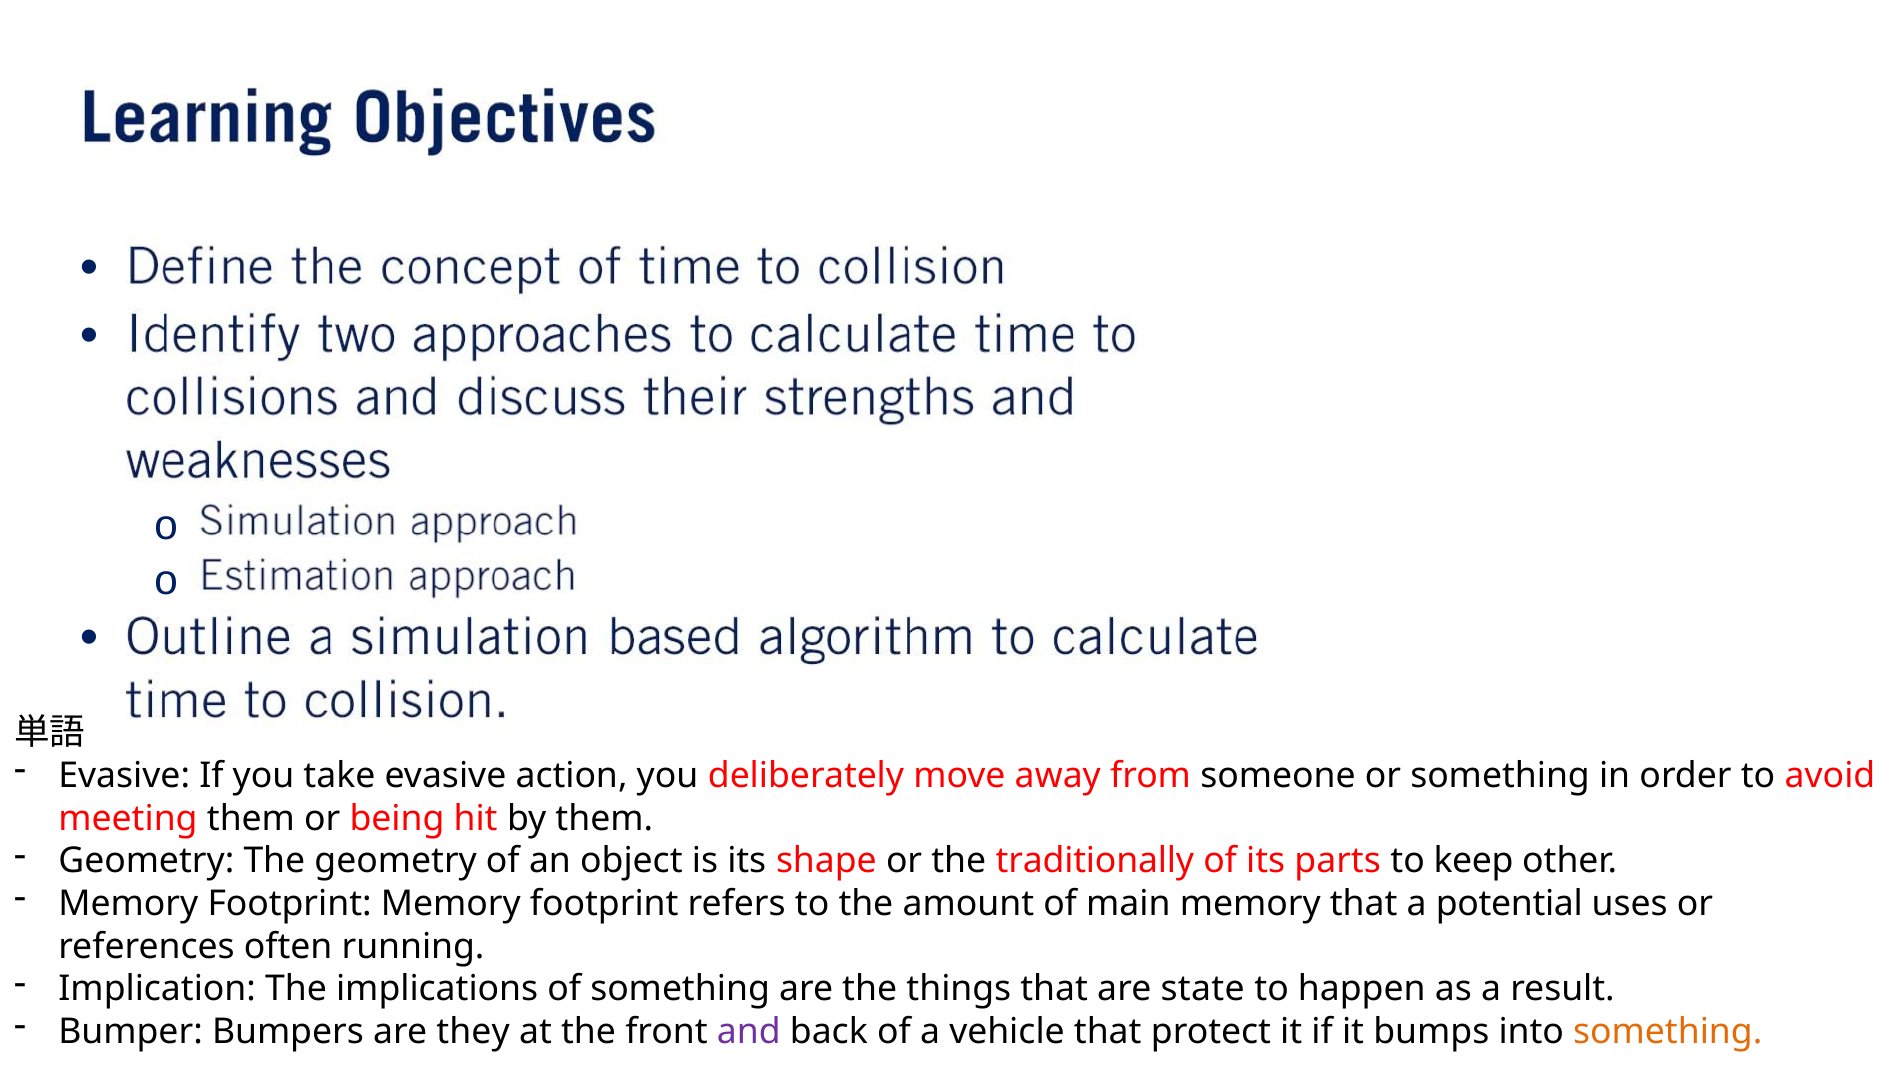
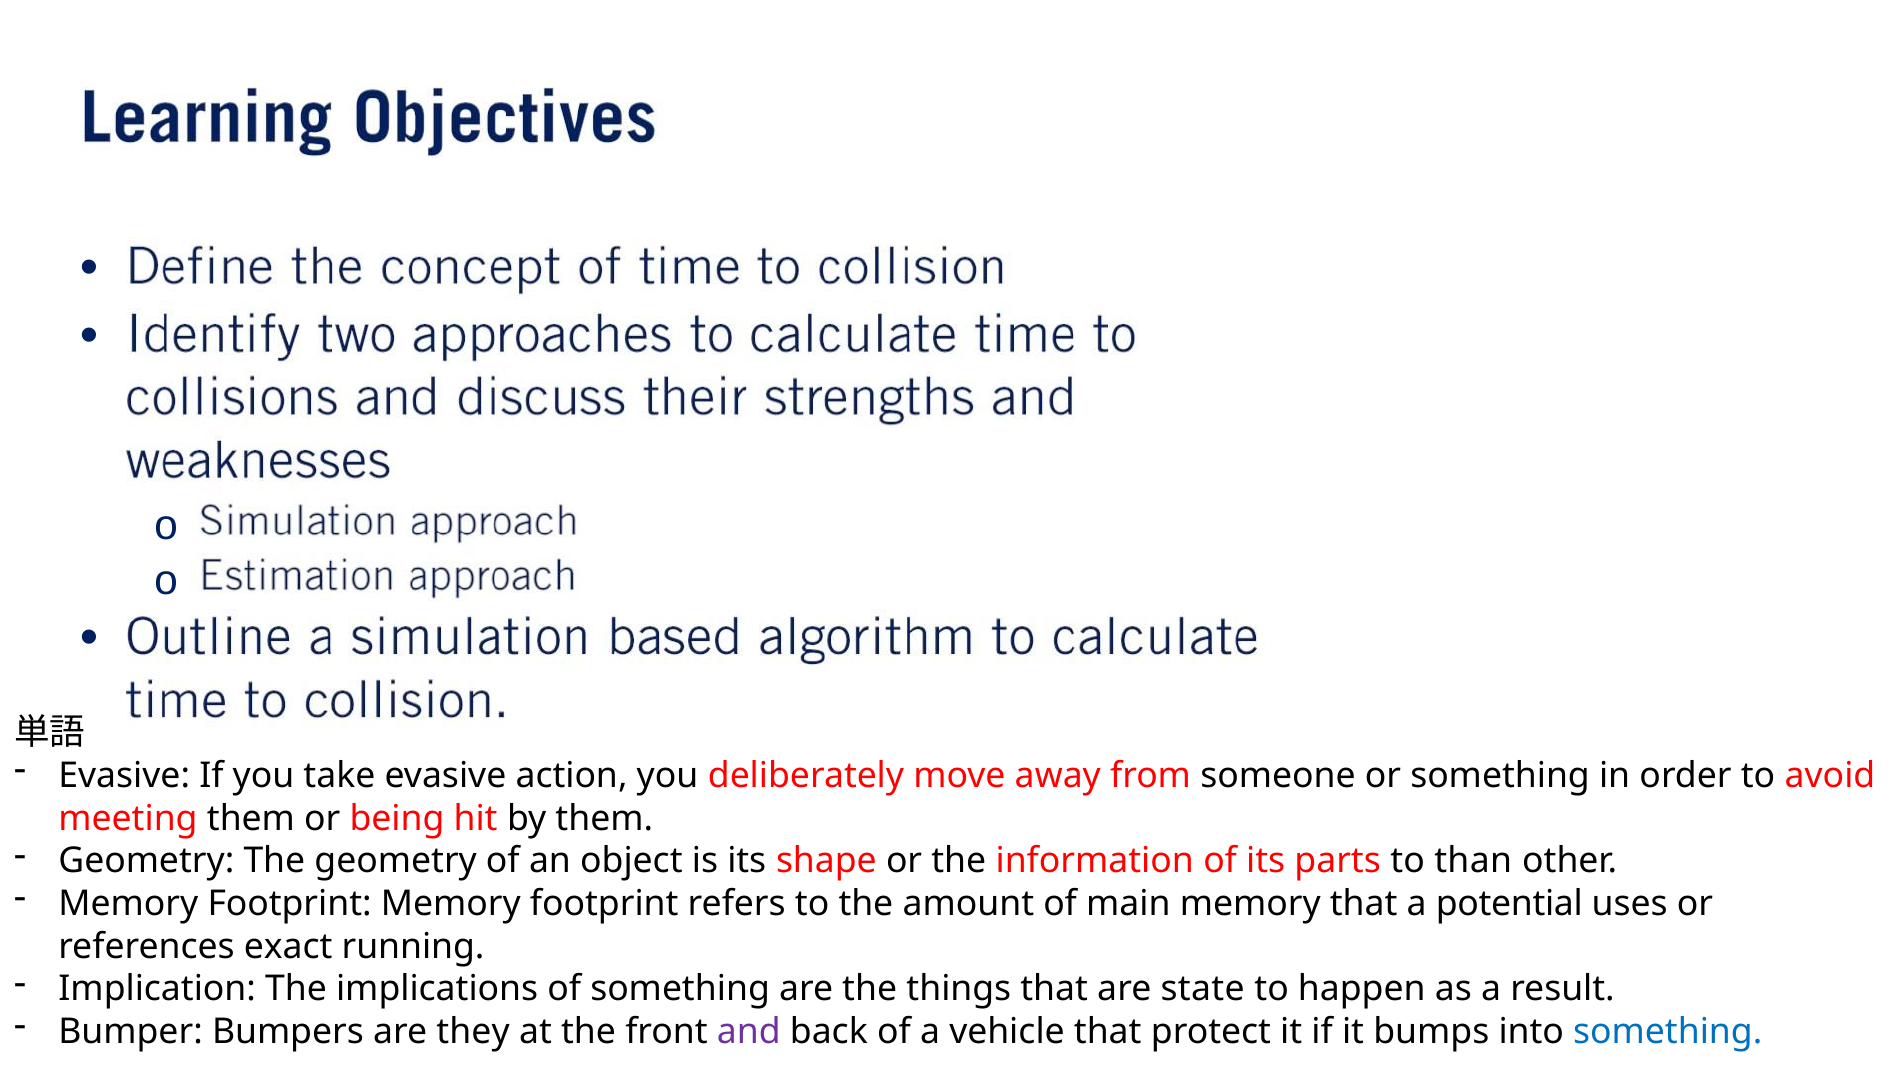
traditionally: traditionally -> information
keep: keep -> than
often: often -> exact
something at (1668, 1032) colour: orange -> blue
